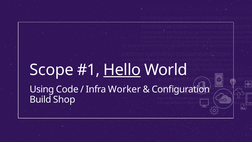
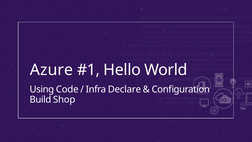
Scope: Scope -> Azure
Hello underline: present -> none
Worker: Worker -> Declare
